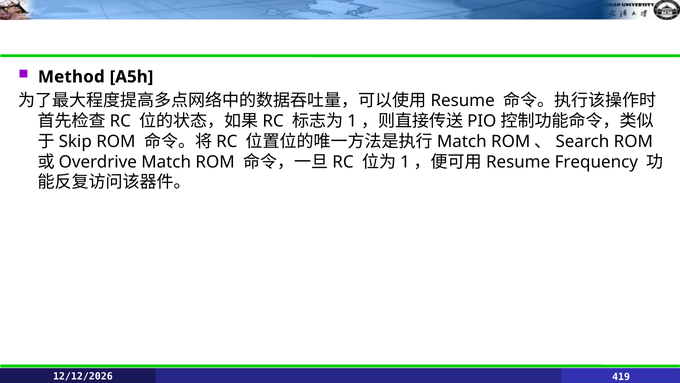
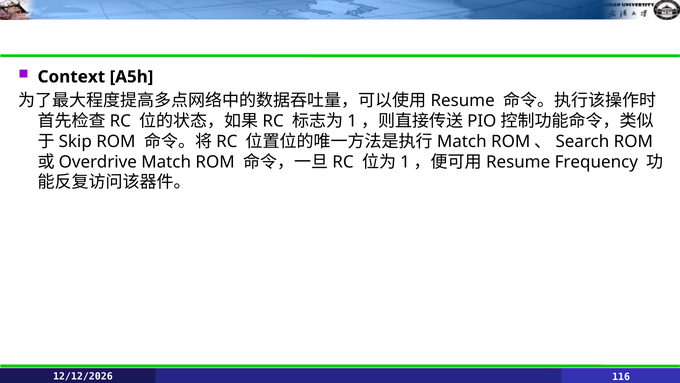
Method: Method -> Context
419: 419 -> 116
